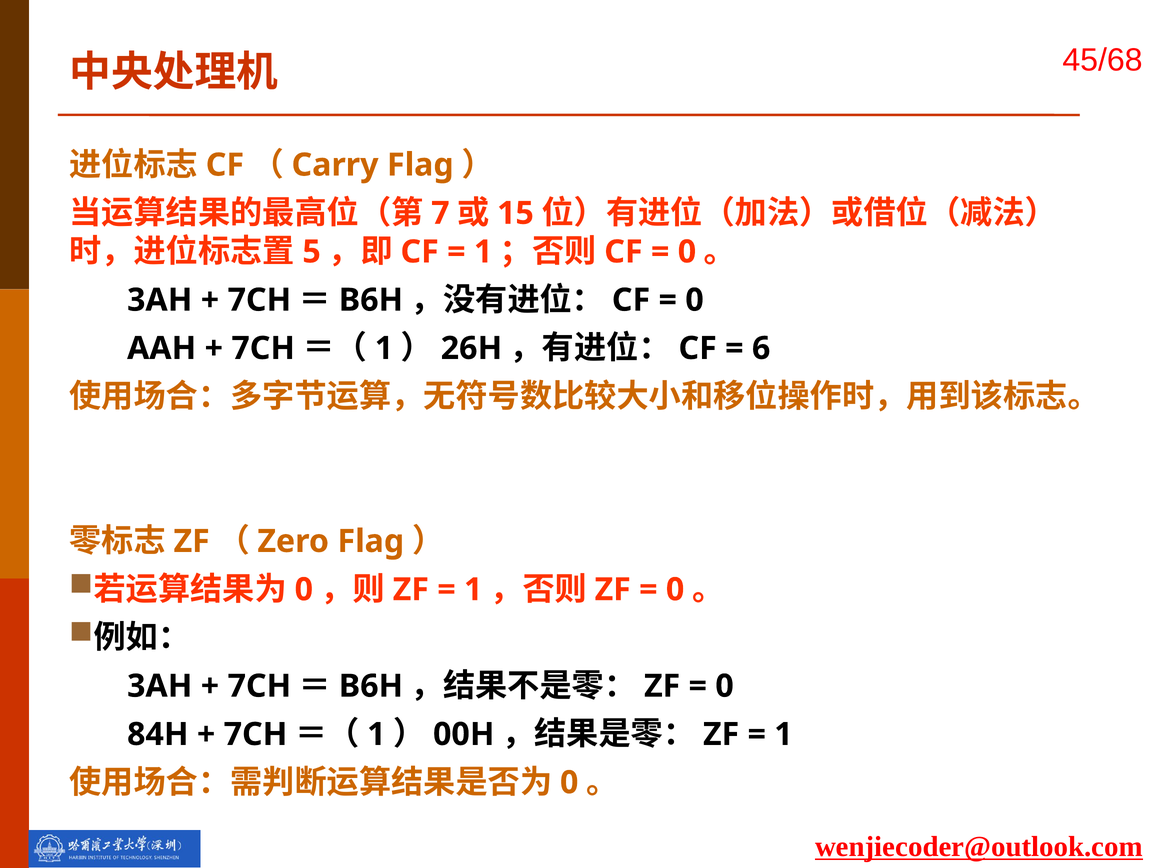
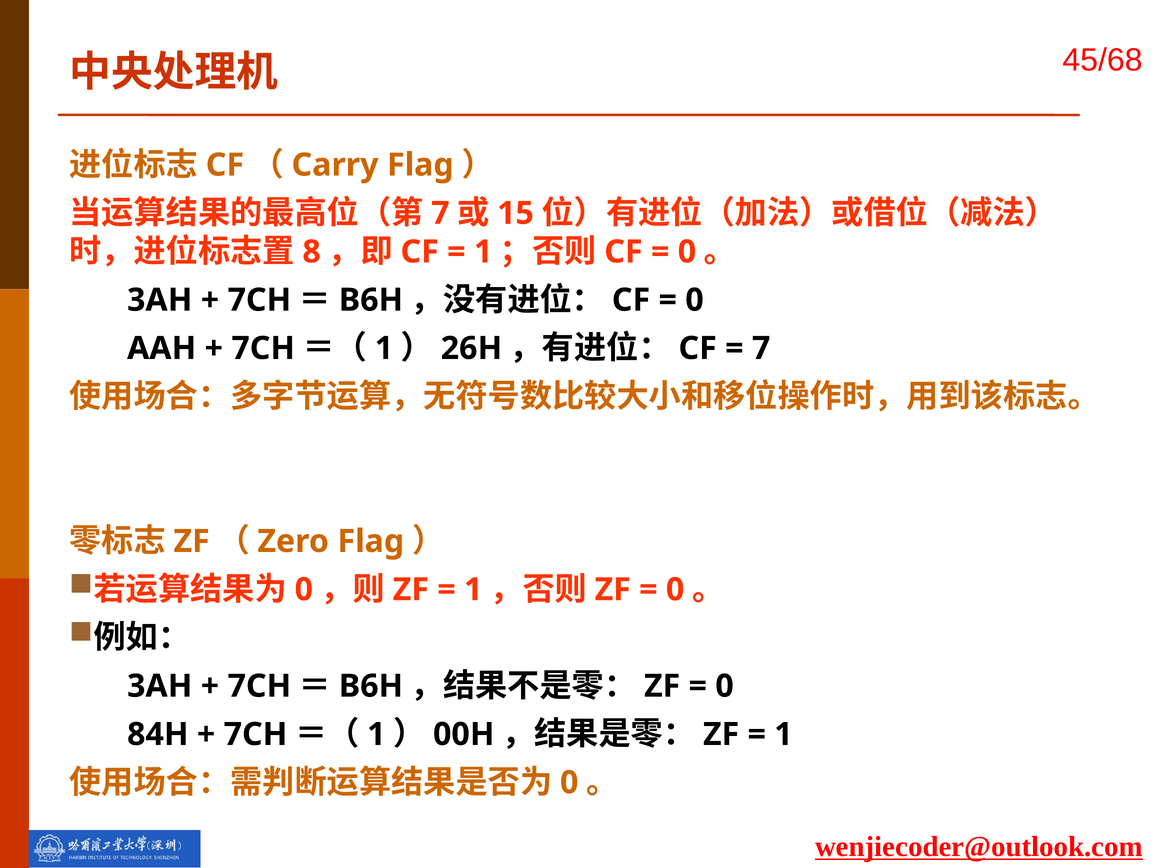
5: 5 -> 8
6 at (761, 348): 6 -> 7
